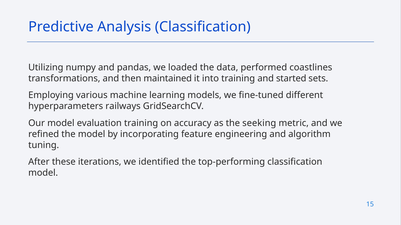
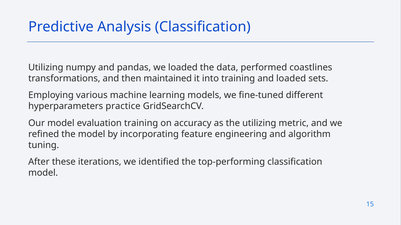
and started: started -> loaded
railways: railways -> practice
the seeking: seeking -> utilizing
